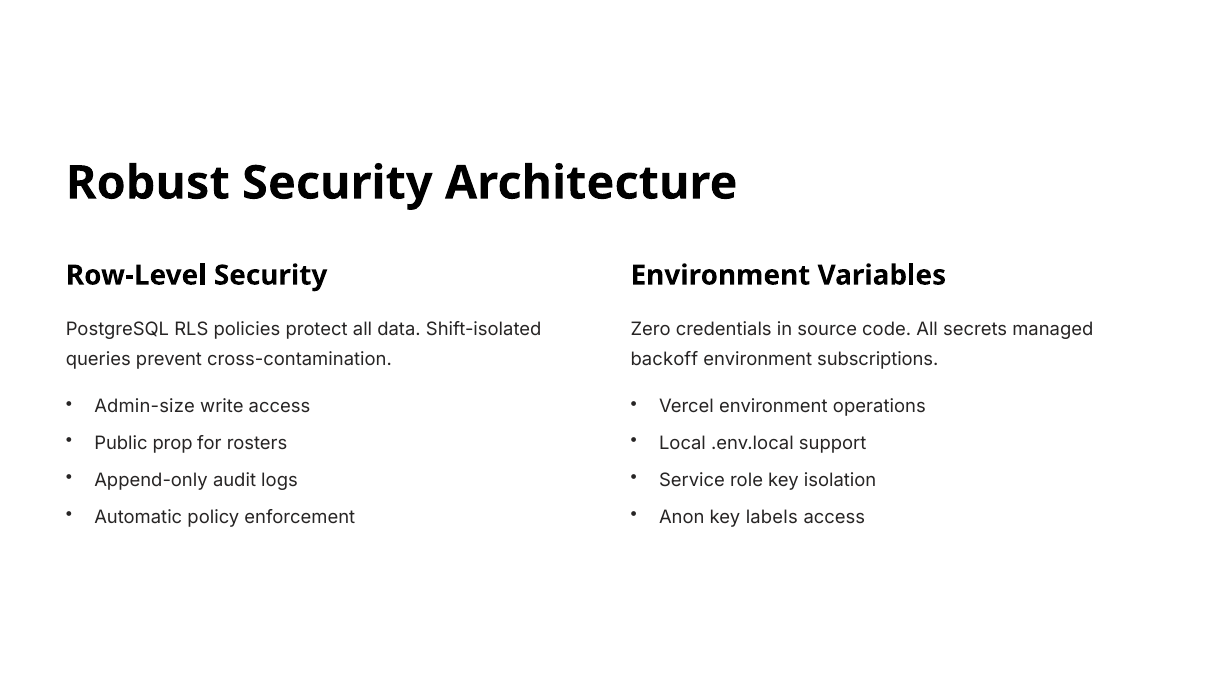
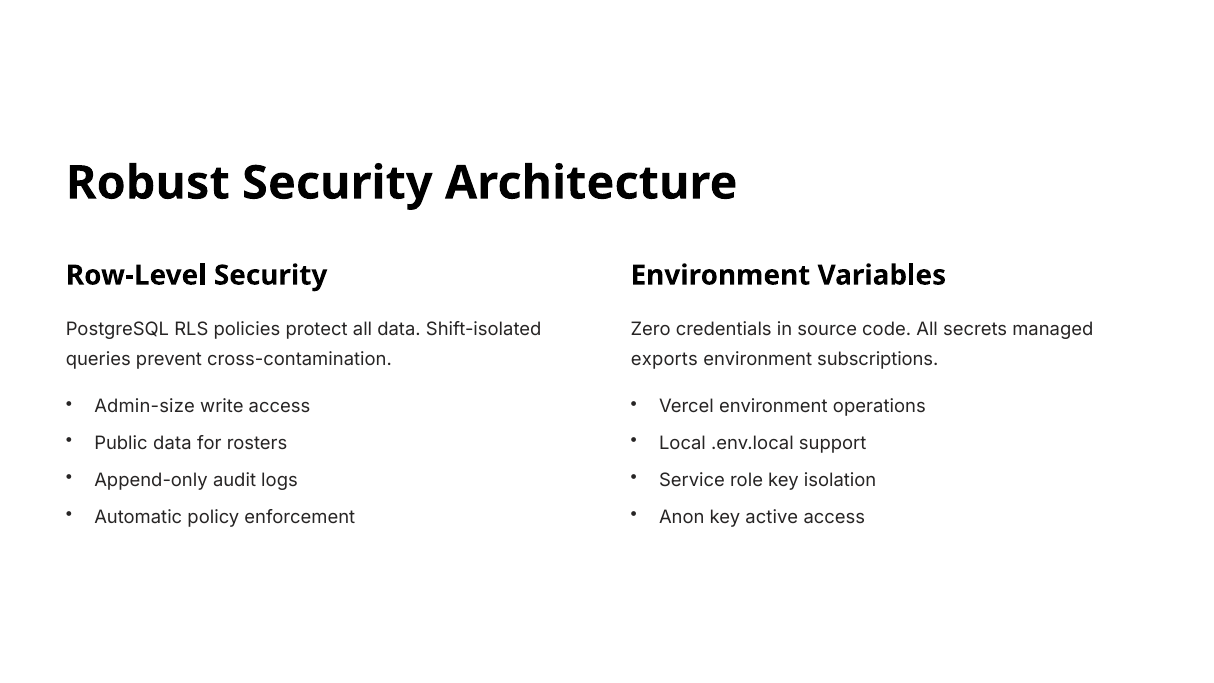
backoff: backoff -> exports
Public prop: prop -> data
labels: labels -> active
